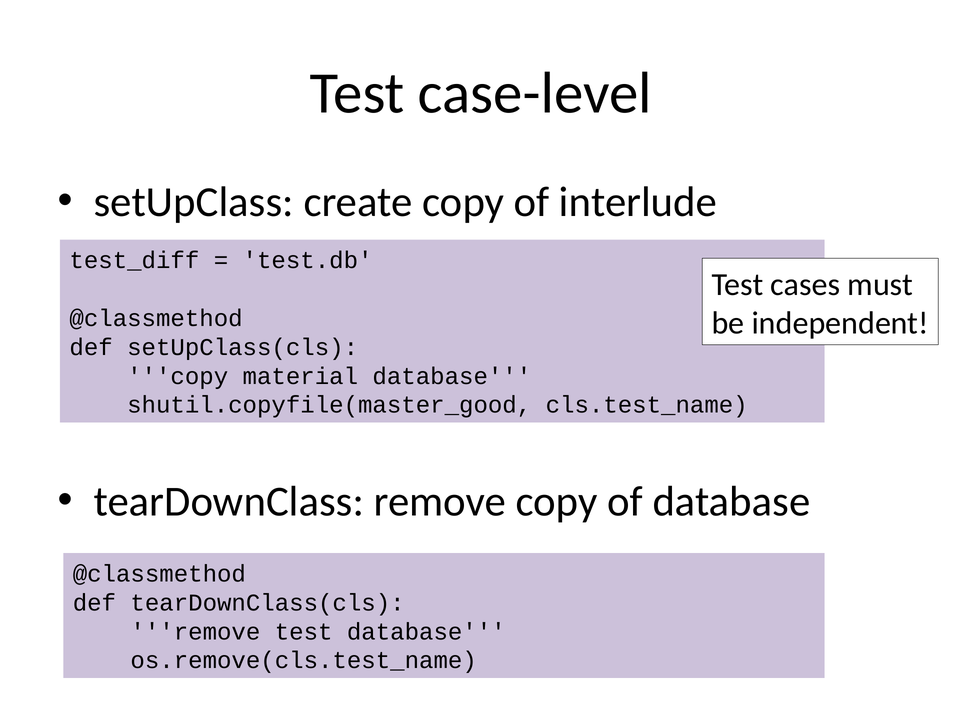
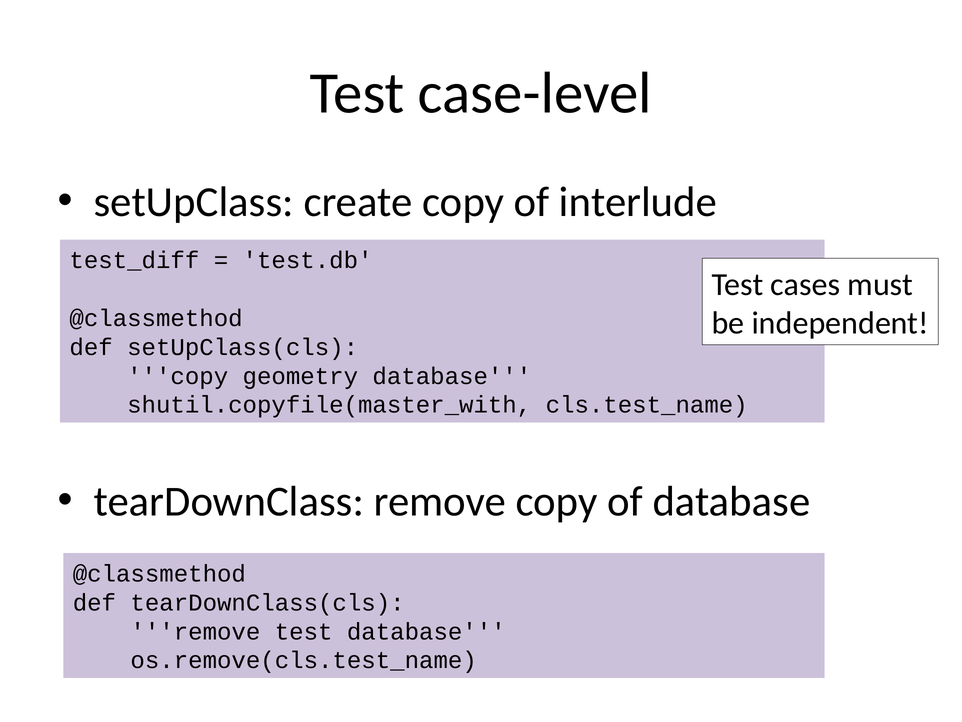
material: material -> geometry
shutil.copyfile(master_good: shutil.copyfile(master_good -> shutil.copyfile(master_with
